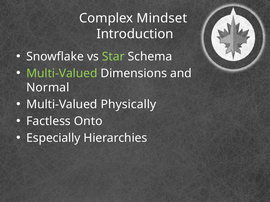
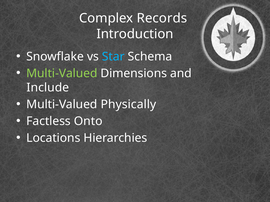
Mindset: Mindset -> Records
Star colour: light green -> light blue
Normal: Normal -> Include
Especially: Especially -> Locations
